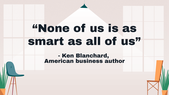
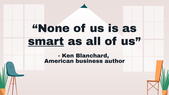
smart underline: none -> present
